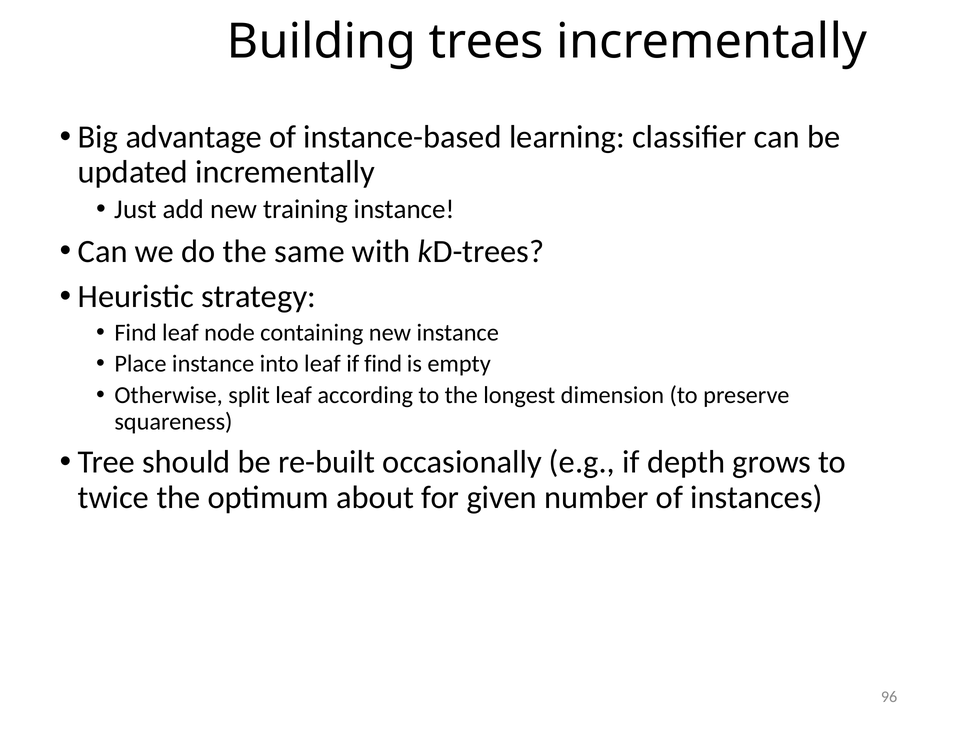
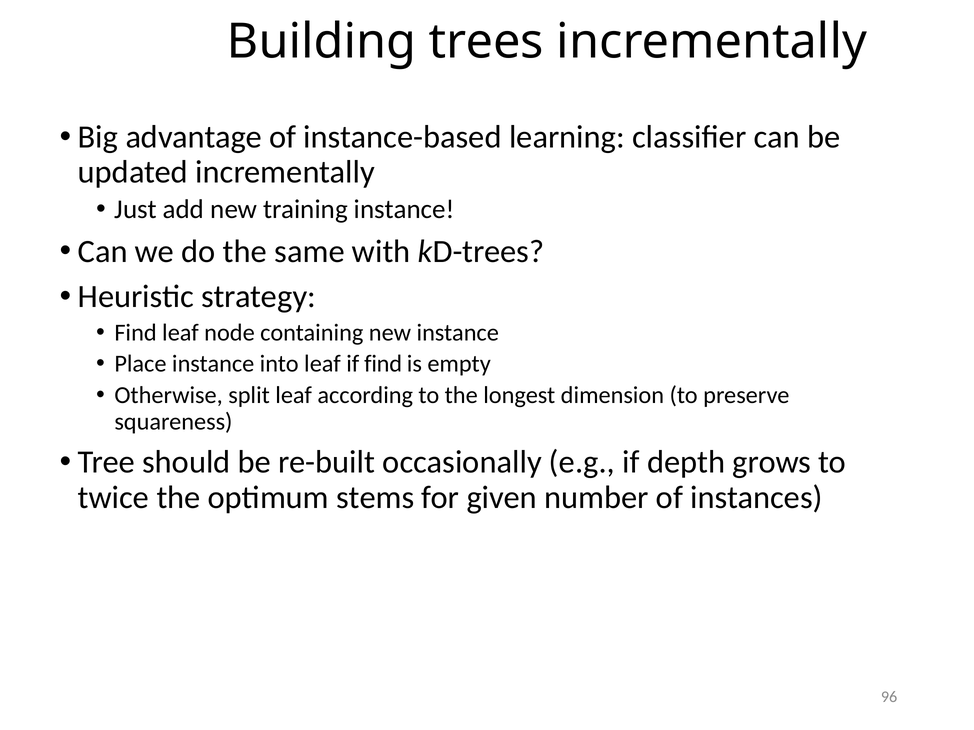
about: about -> stems
